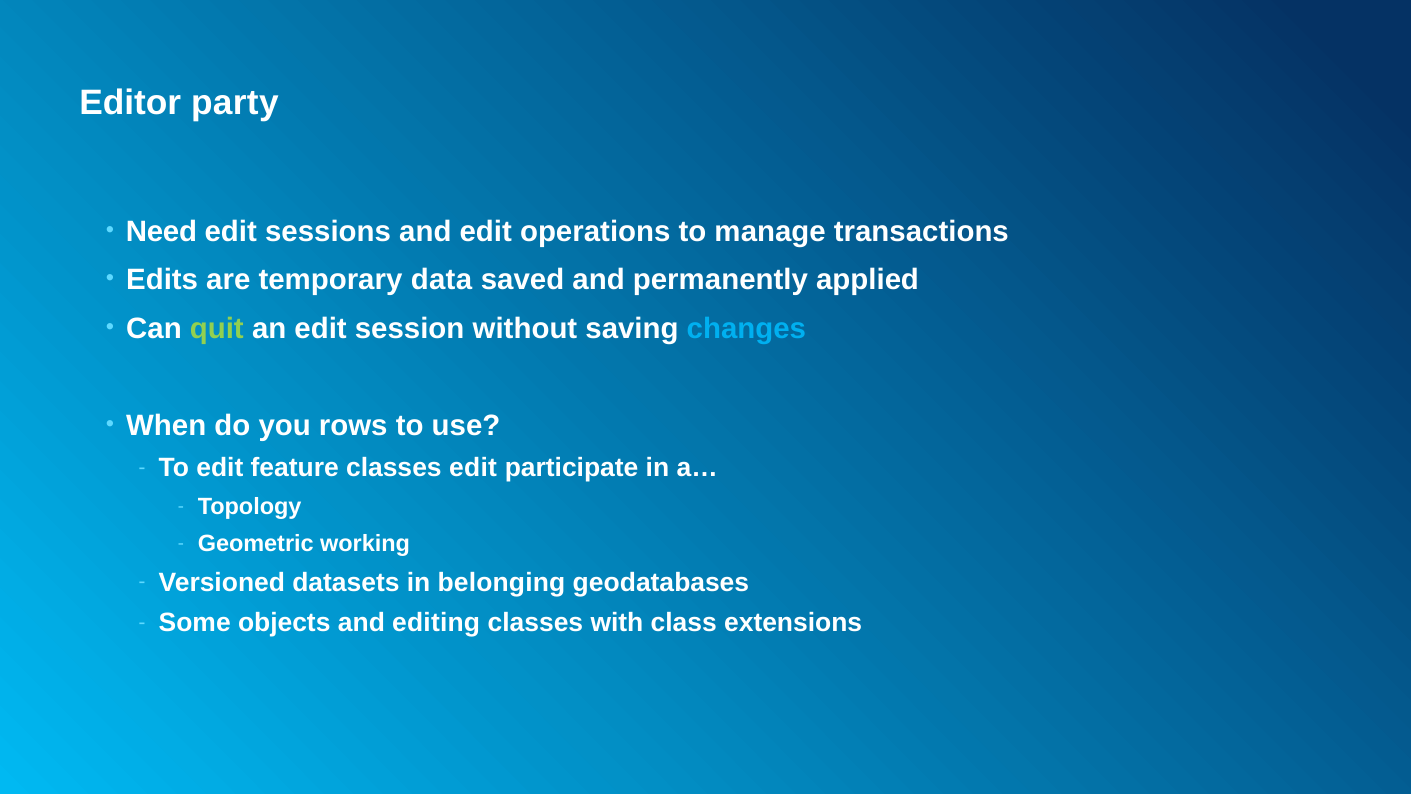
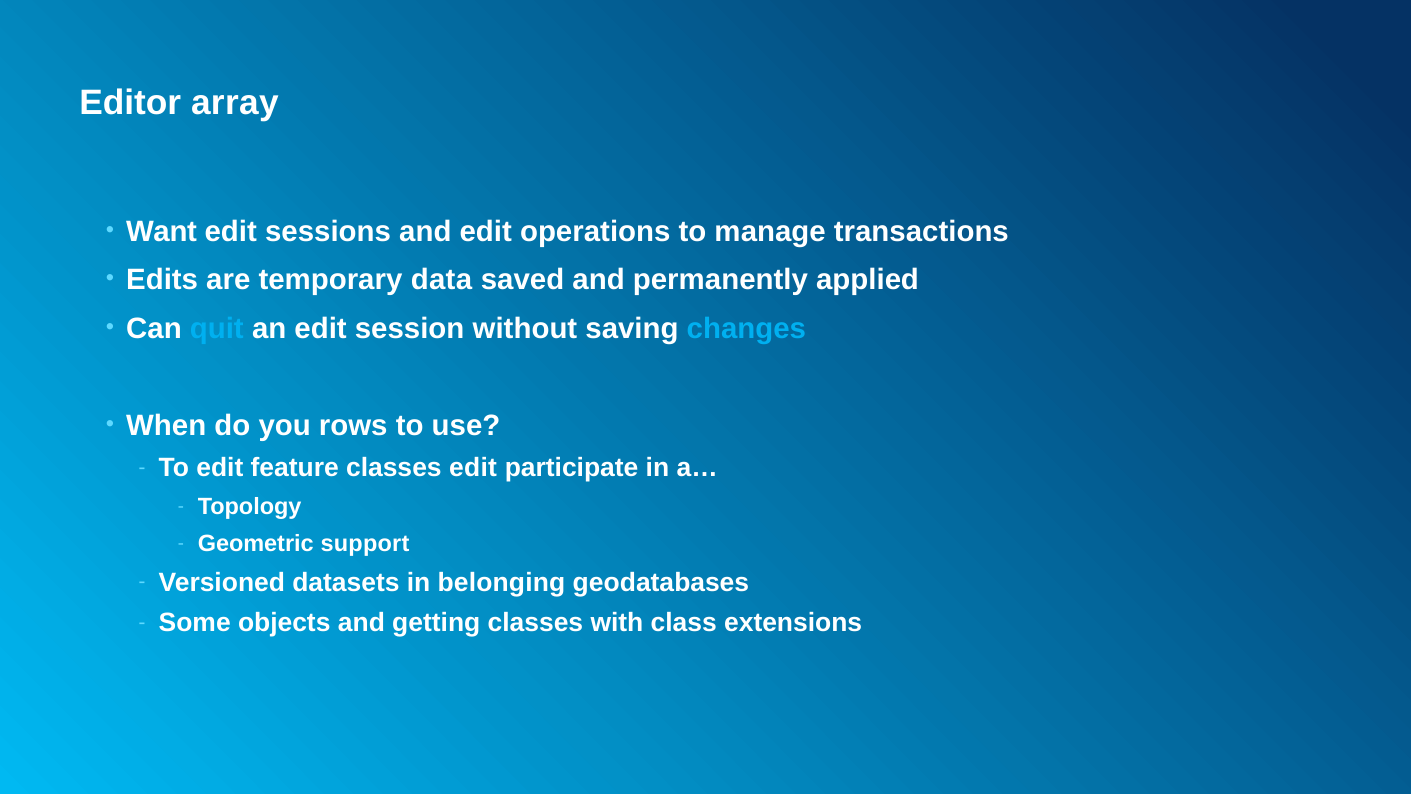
party: party -> array
Need: Need -> Want
quit colour: light green -> light blue
working: working -> support
editing: editing -> getting
